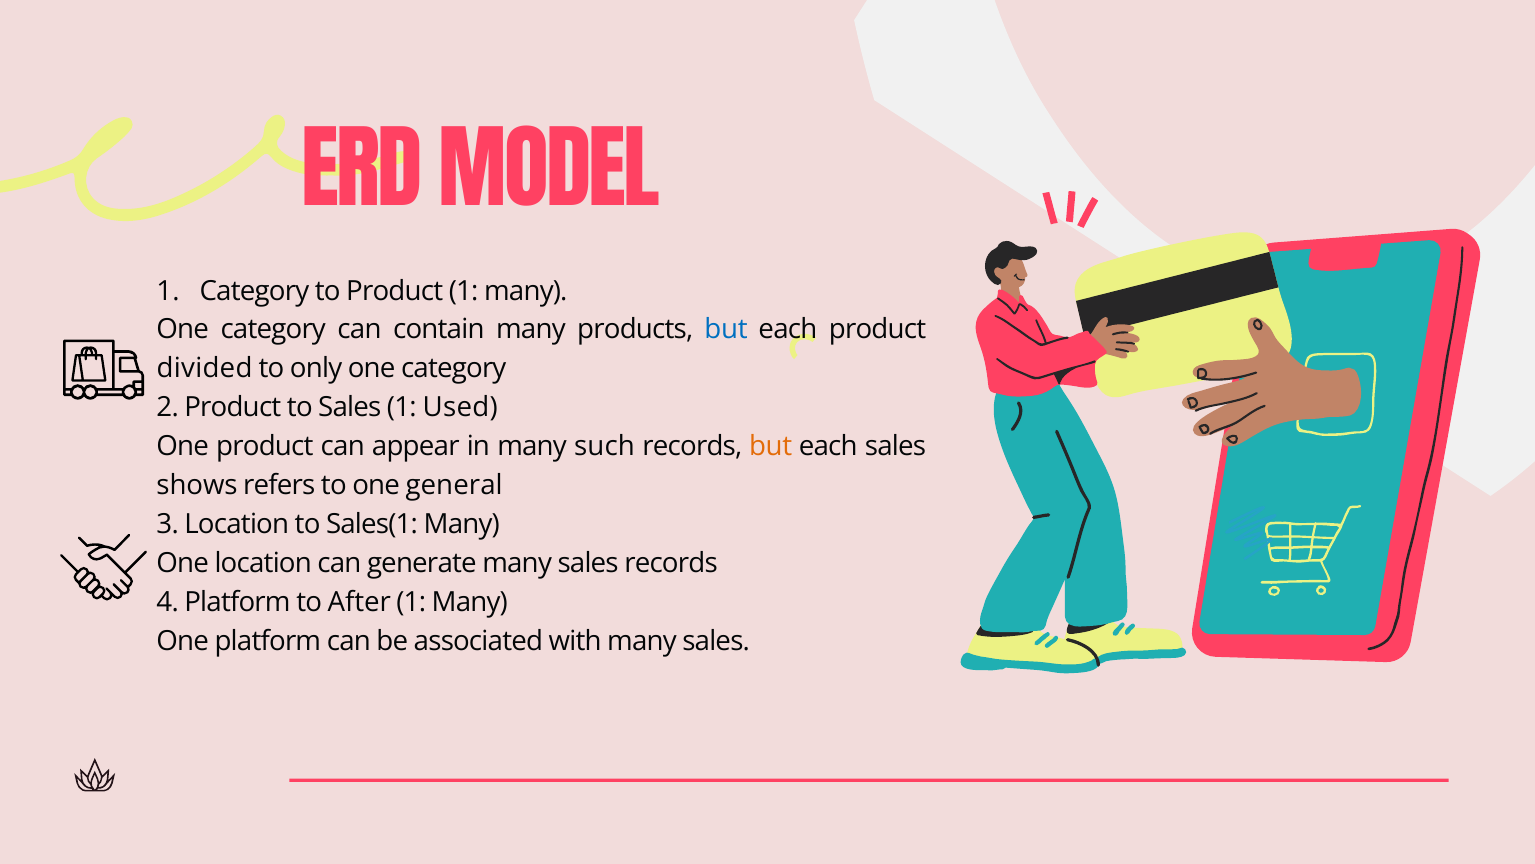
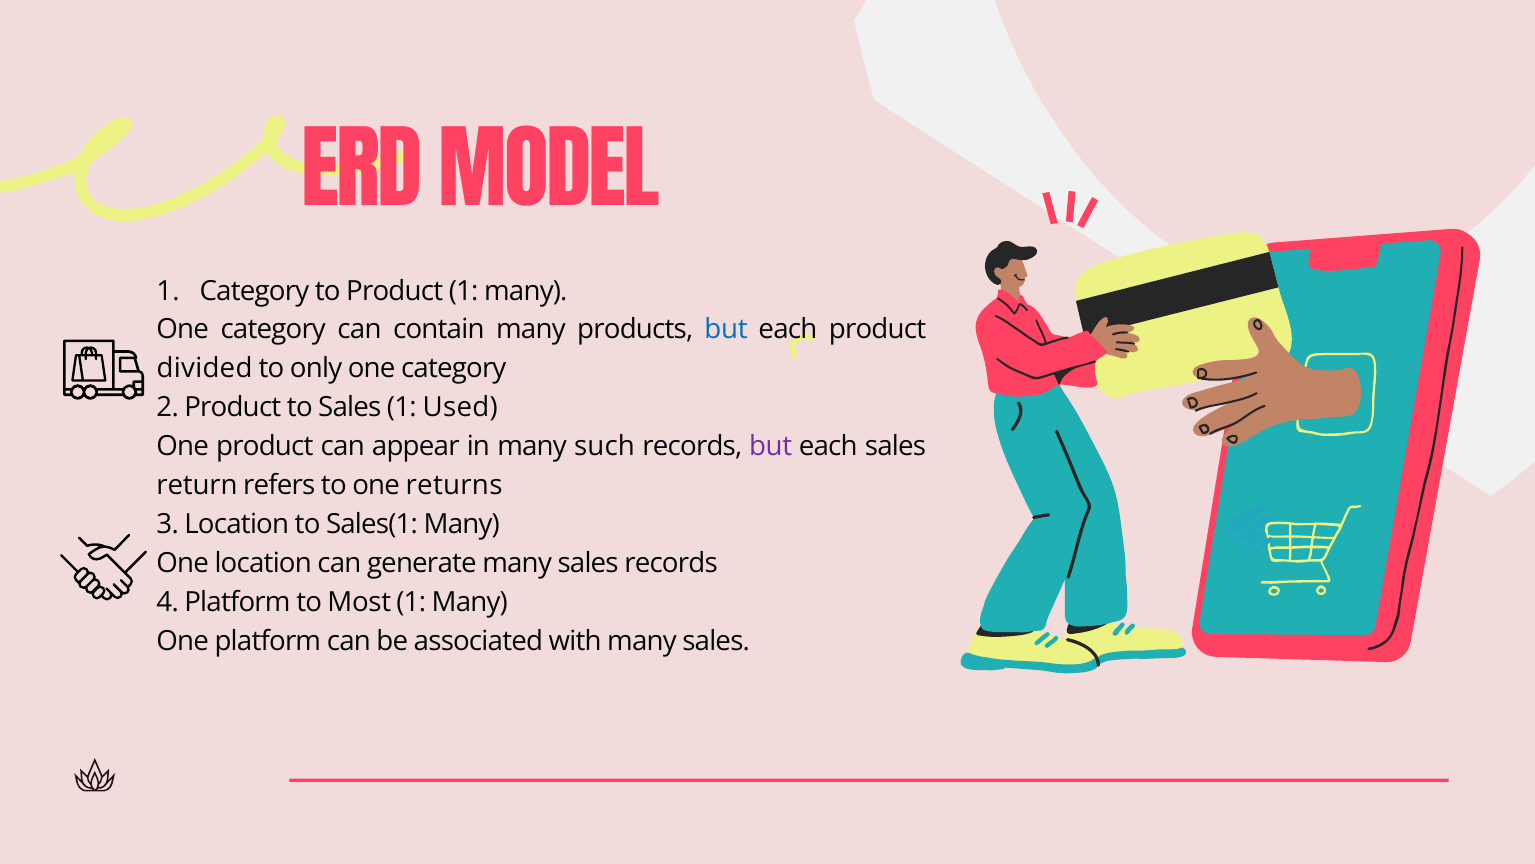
but at (771, 446) colour: orange -> purple
shows: shows -> return
general: general -> returns
After: After -> Most
